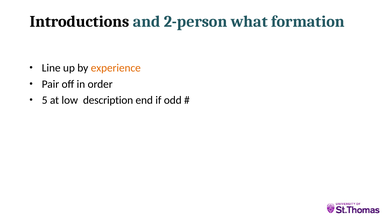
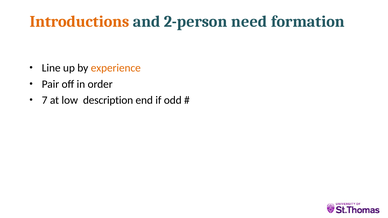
Introductions colour: black -> orange
what: what -> need
5: 5 -> 7
